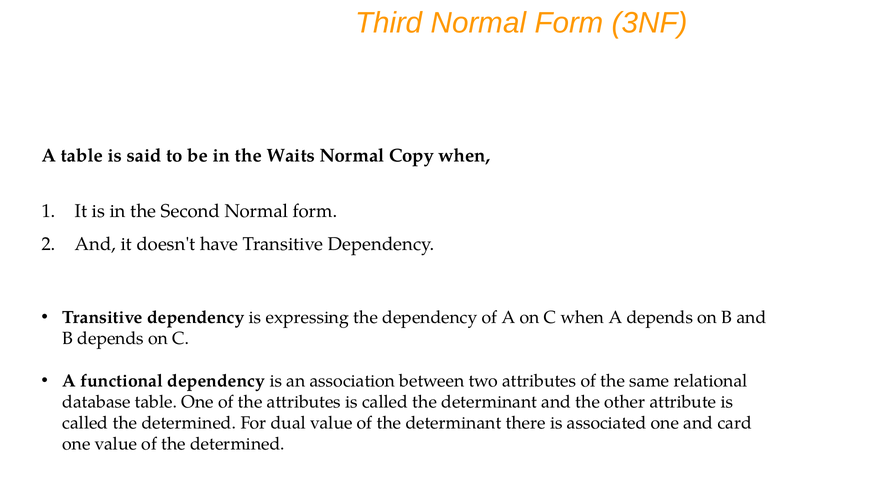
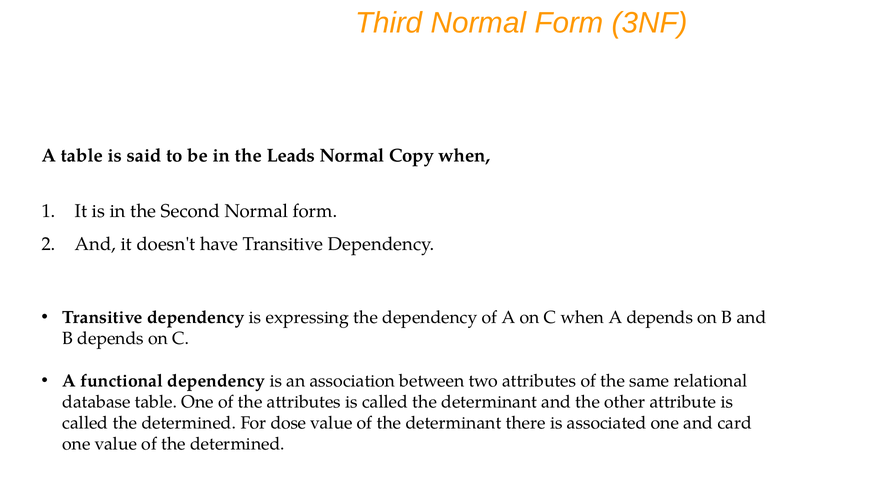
Waits: Waits -> Leads
dual: dual -> dose
